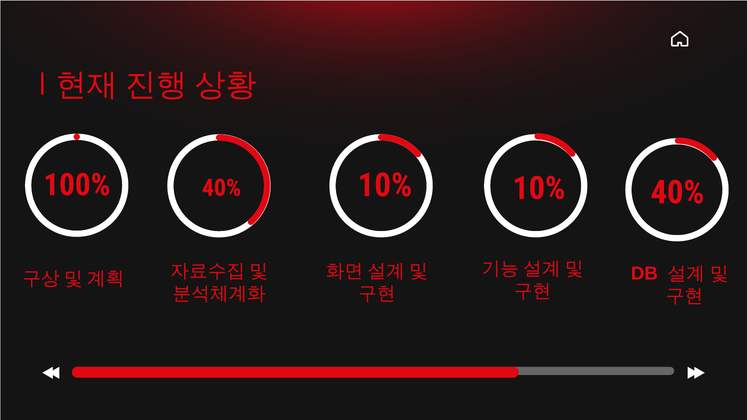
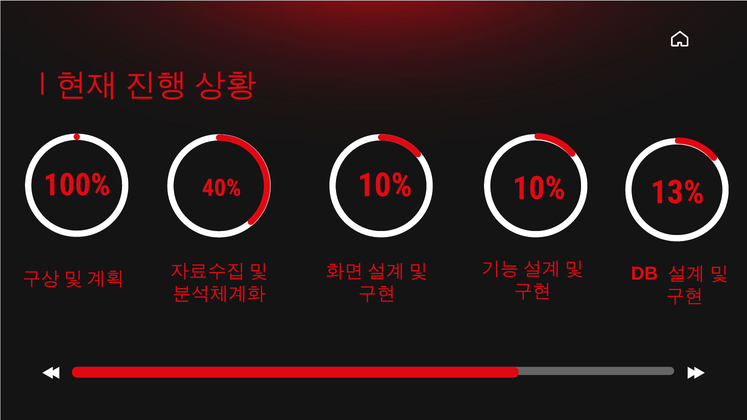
40% at (677, 193): 40% -> 13%
